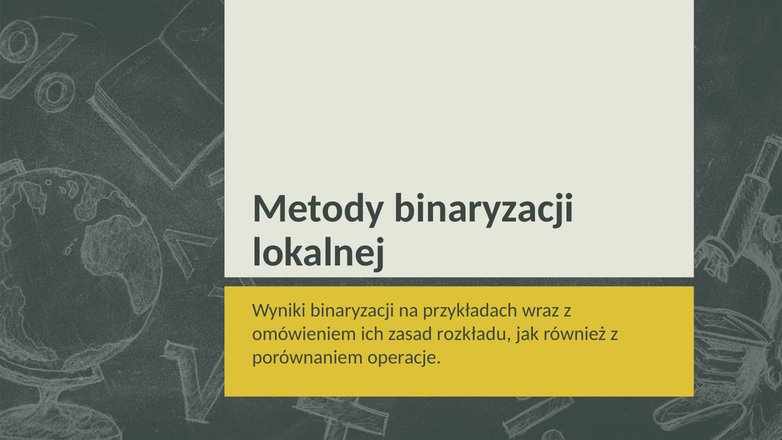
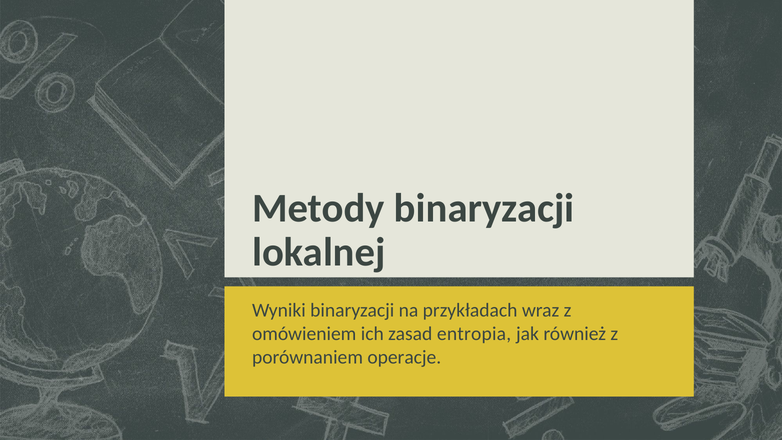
rozkładu: rozkładu -> entropia
